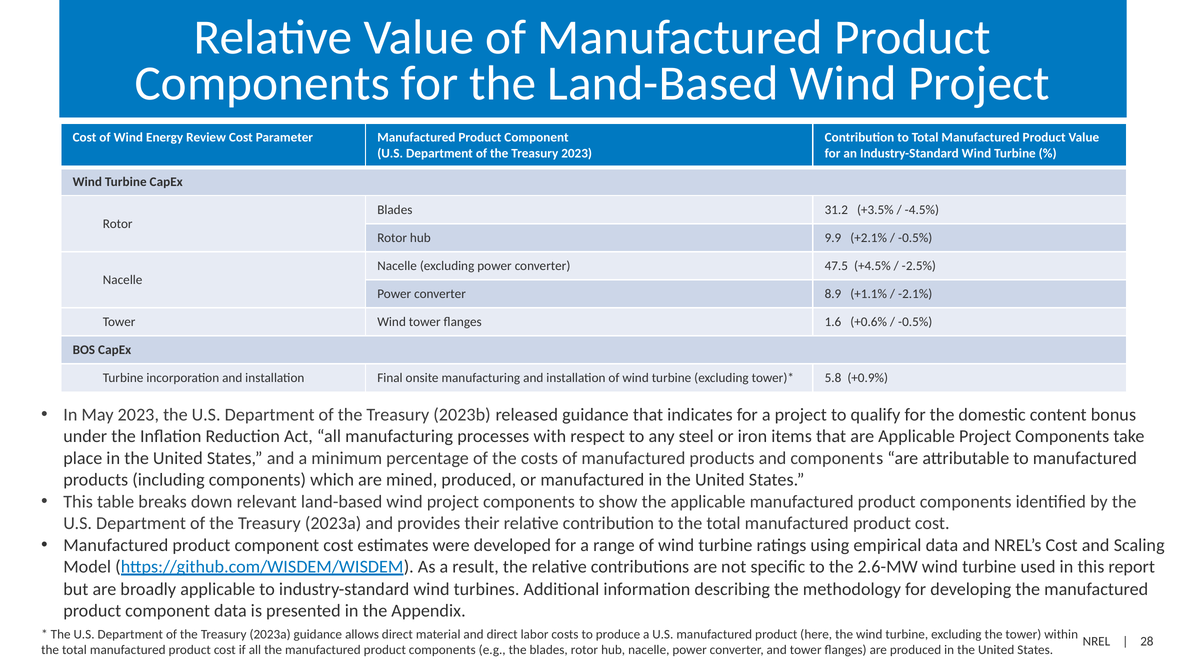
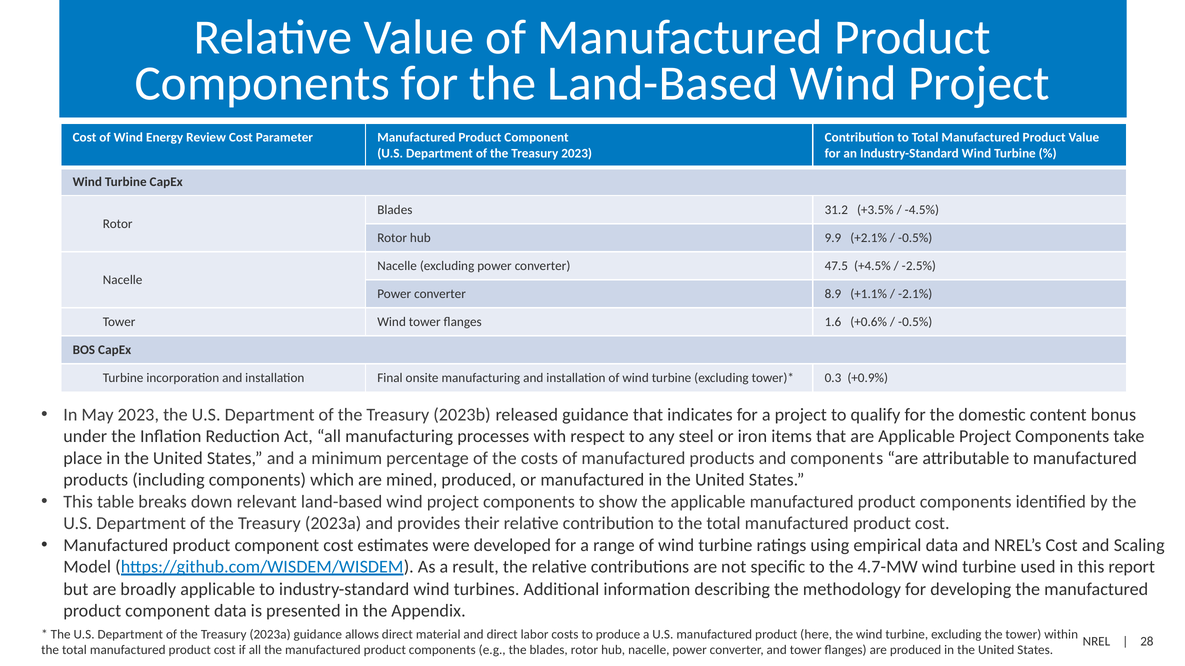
5.8: 5.8 -> 0.3
2.6-MW: 2.6-MW -> 4.7-MW
